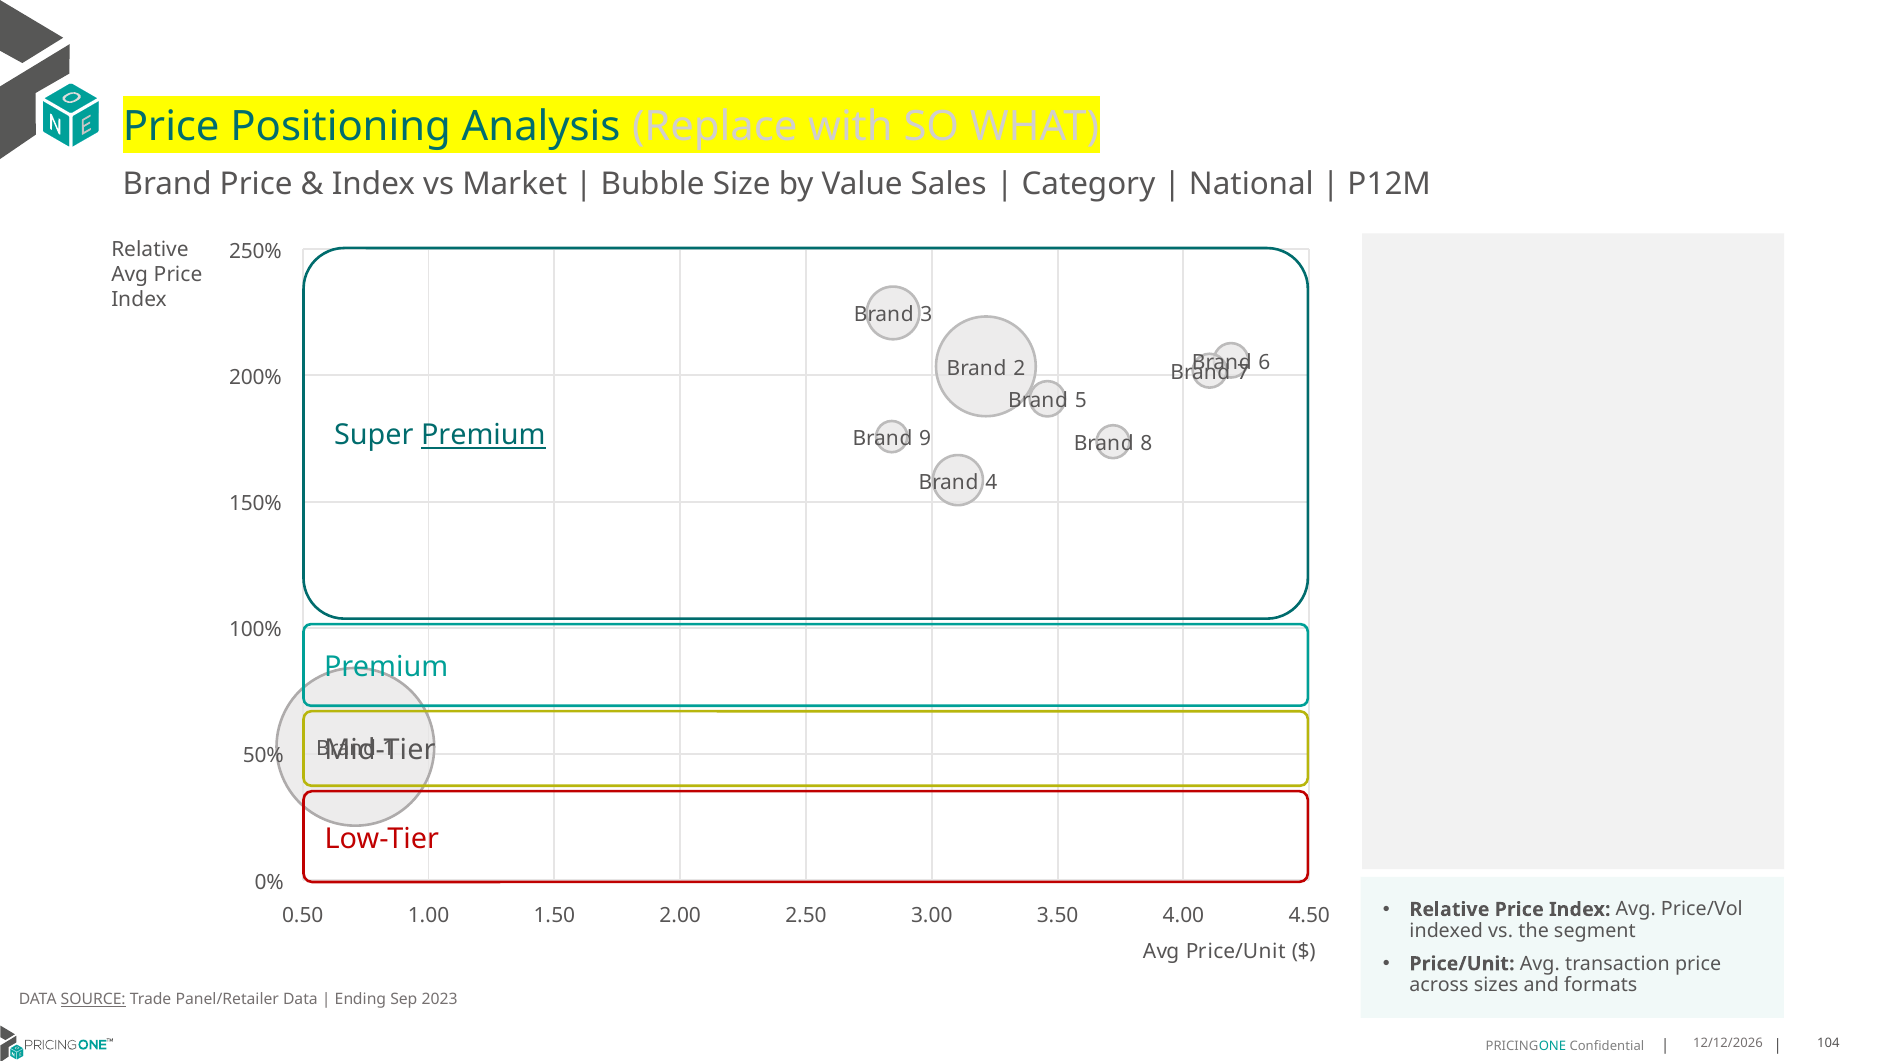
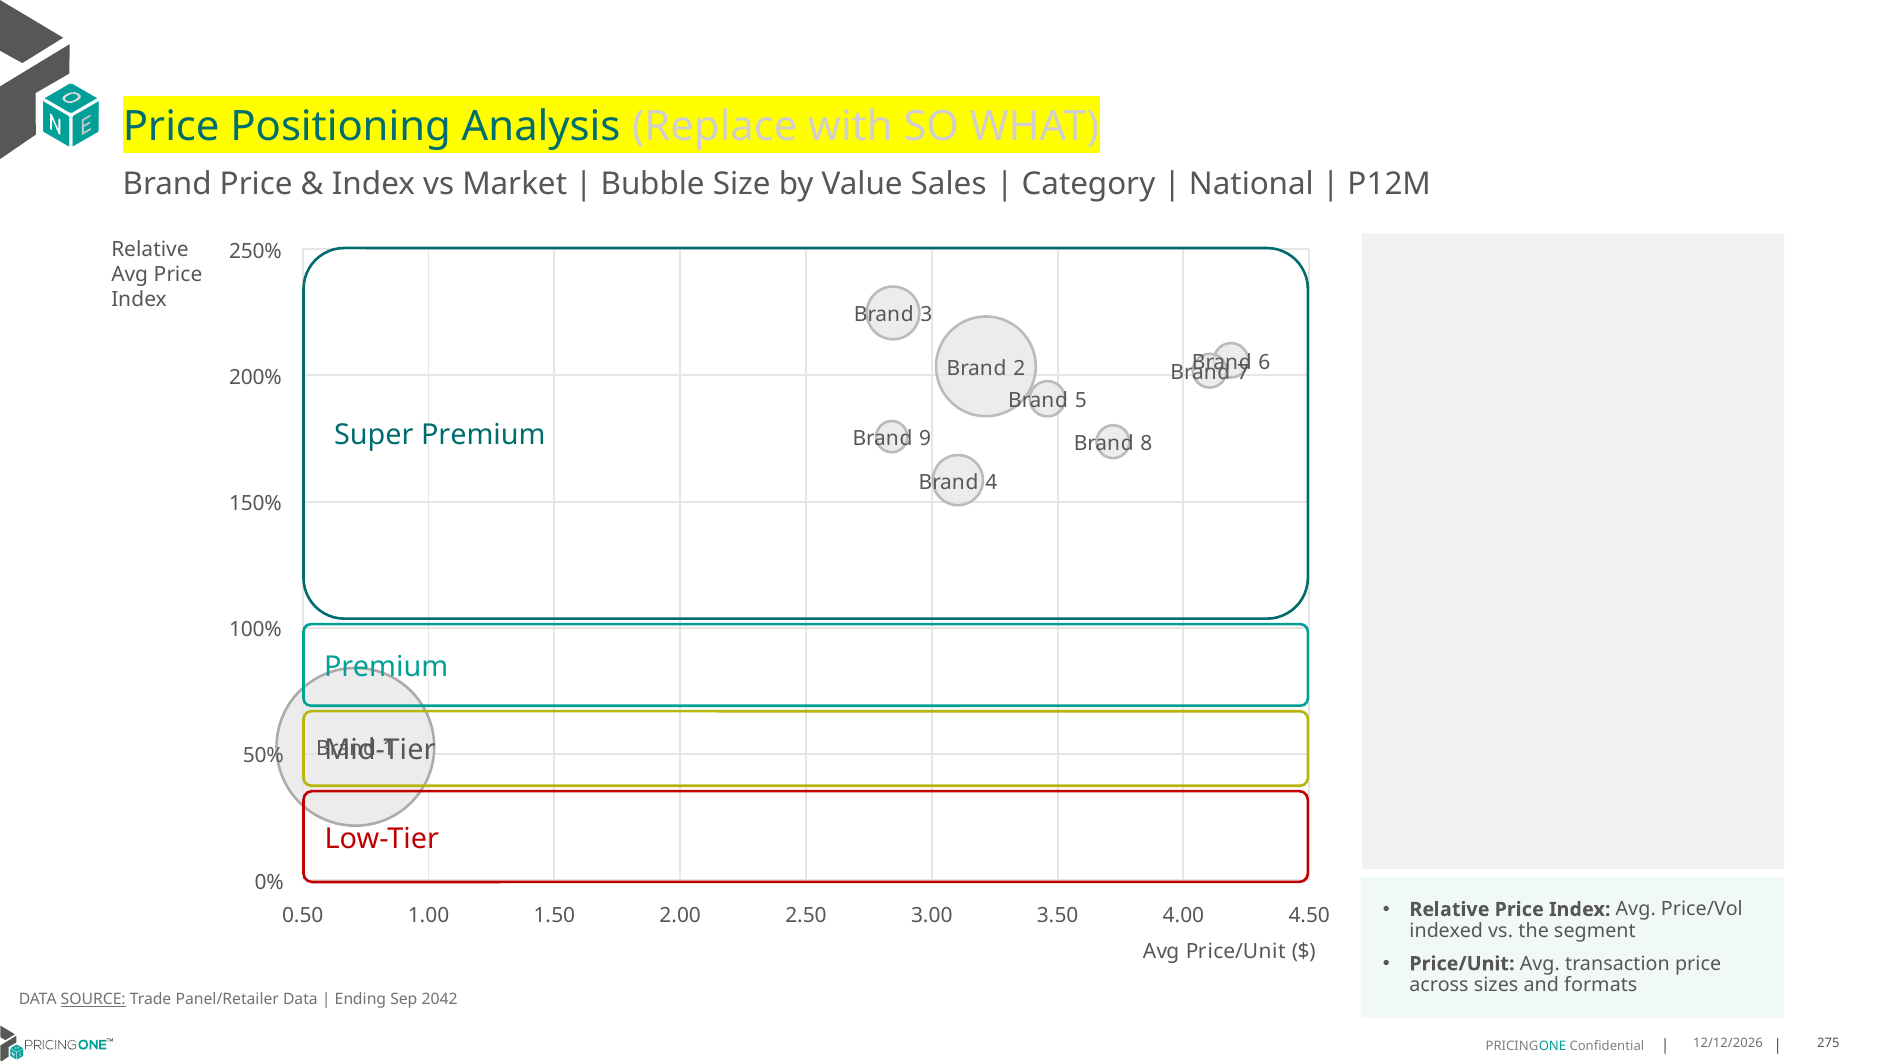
Premium at (483, 435) underline: present -> none
2023: 2023 -> 2042
104: 104 -> 275
